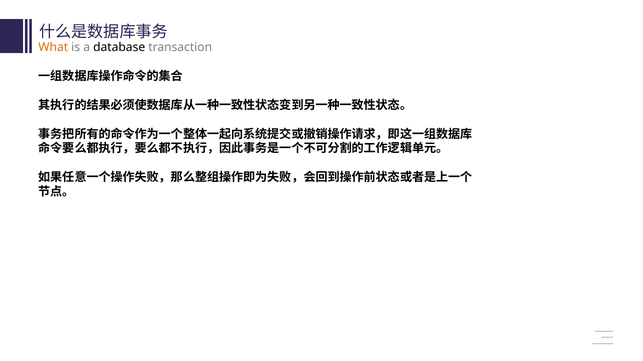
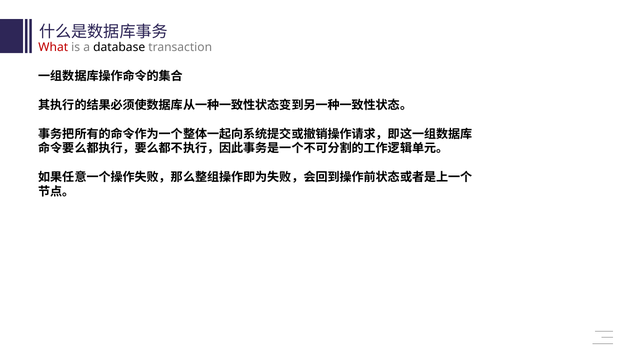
What colour: orange -> red
